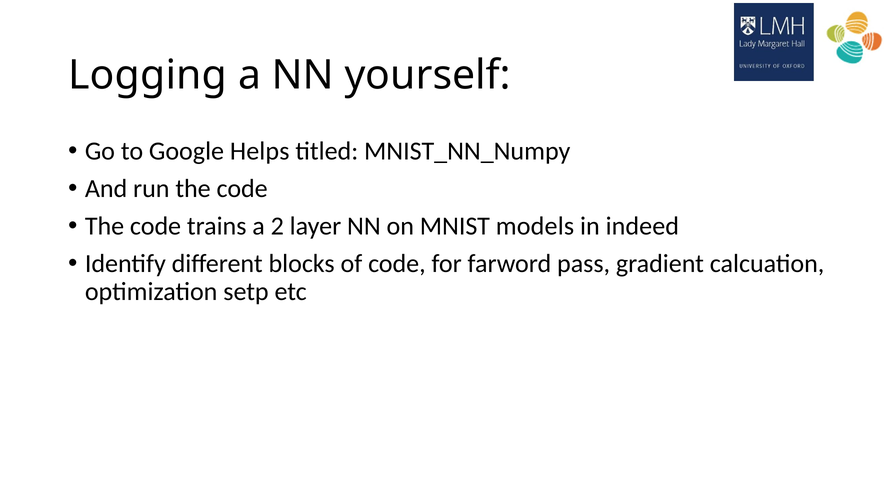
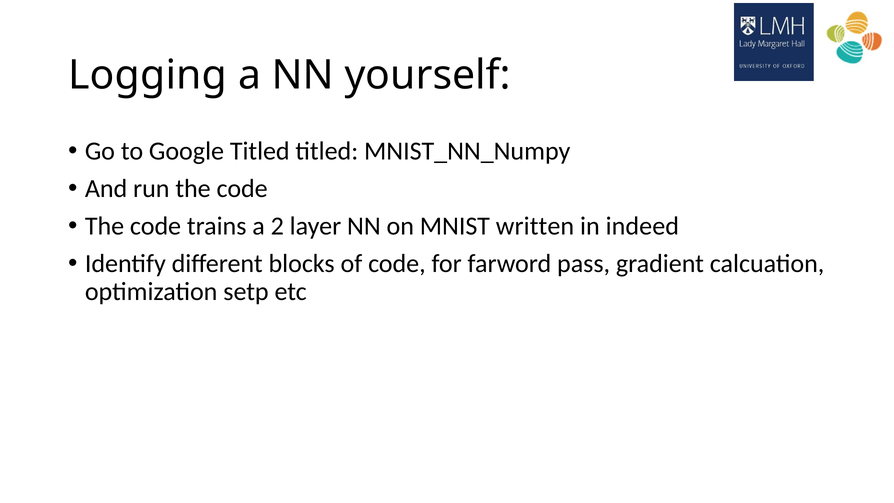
Google Helps: Helps -> Titled
models: models -> written
